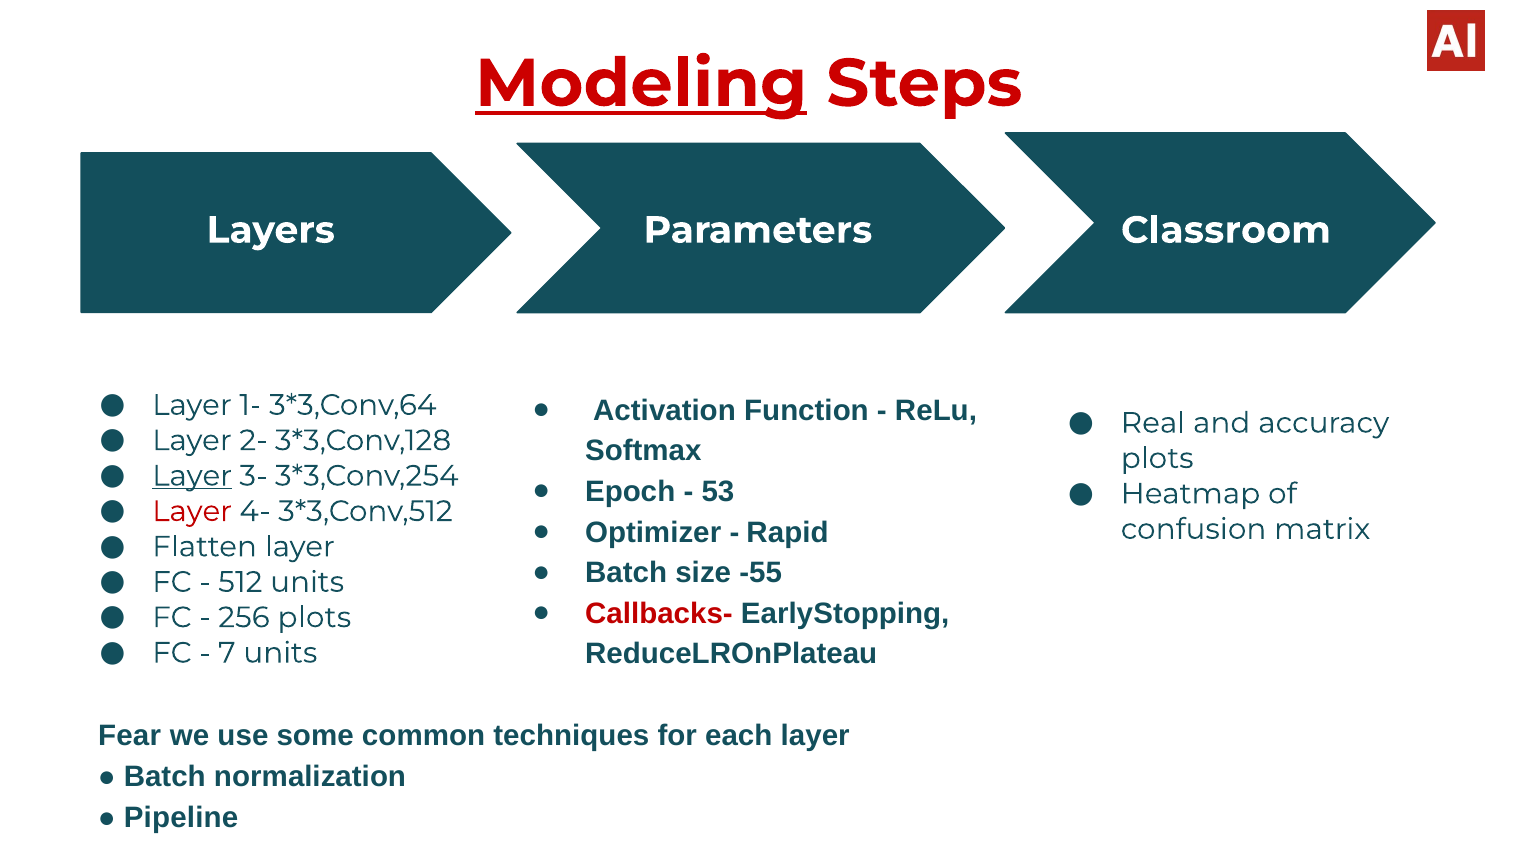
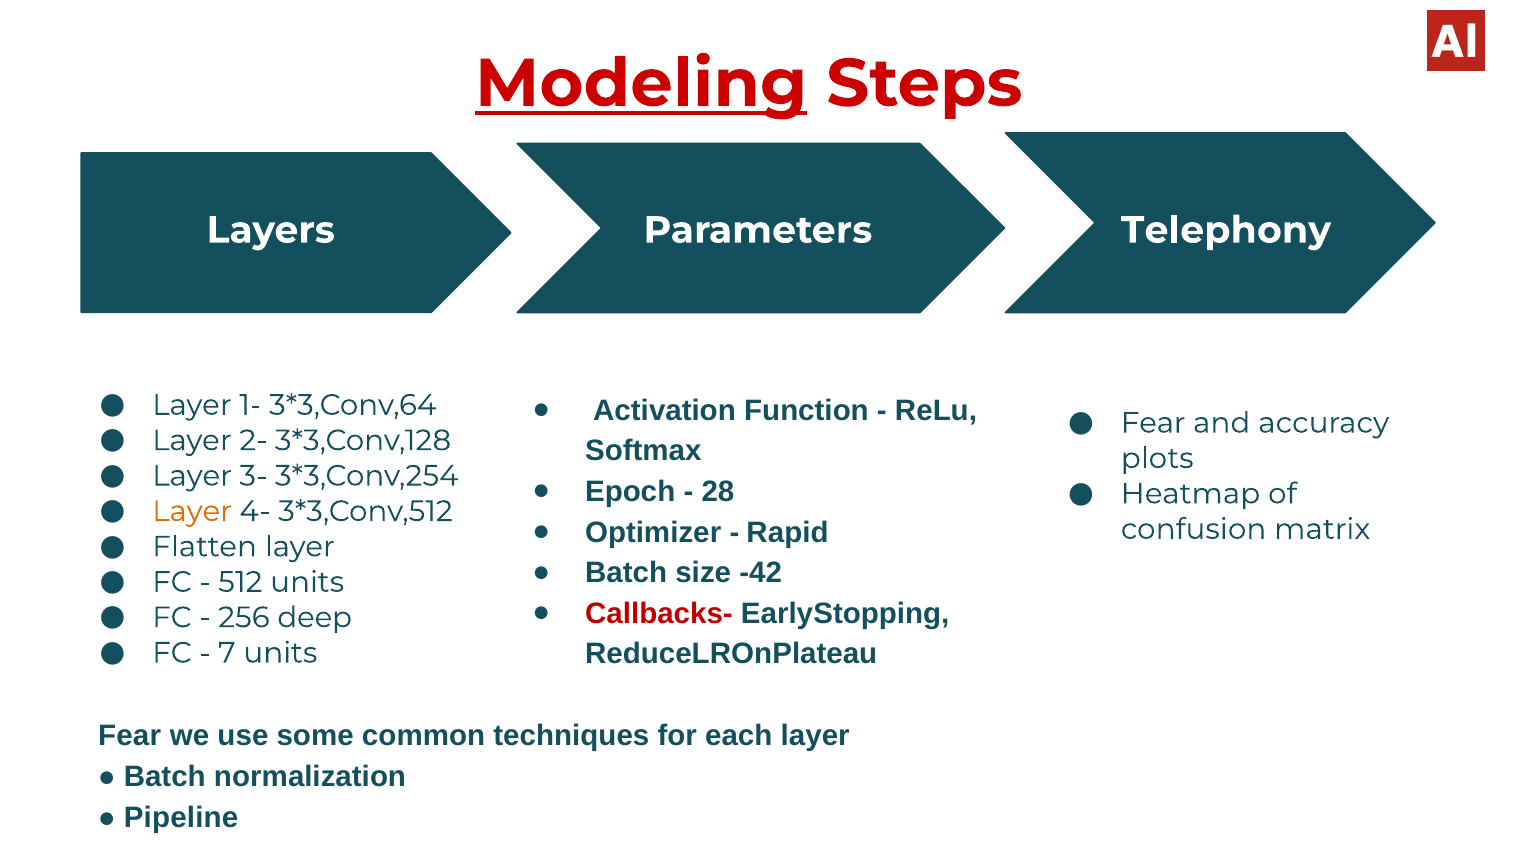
Classroom: Classroom -> Telephony
Real at (1153, 423): Real -> Fear
Layer at (192, 476) underline: present -> none
53: 53 -> 28
Layer at (192, 511) colour: red -> orange
-55: -55 -> -42
256 plots: plots -> deep
